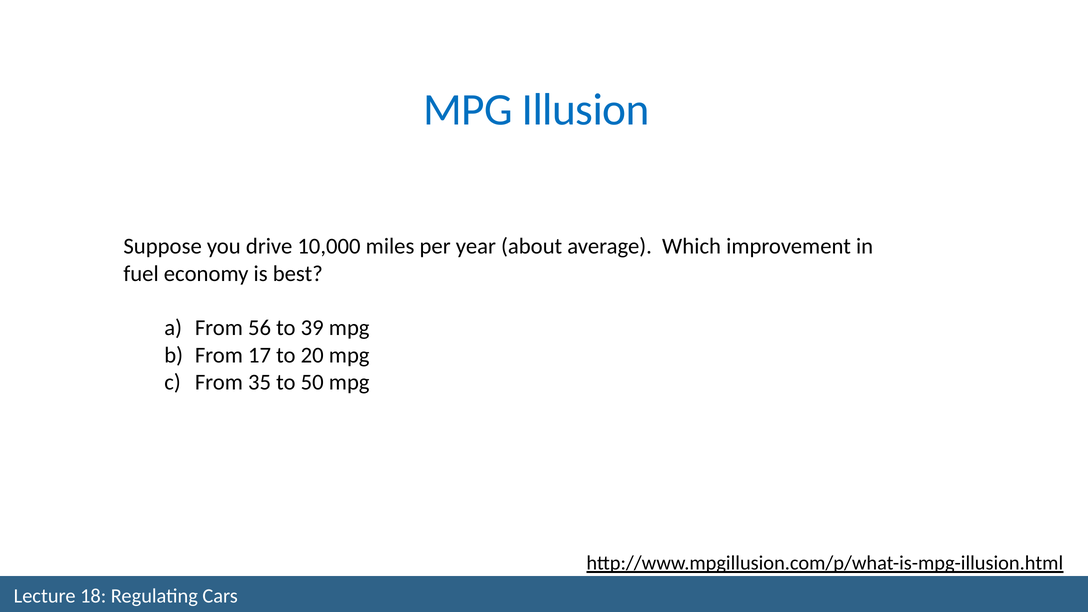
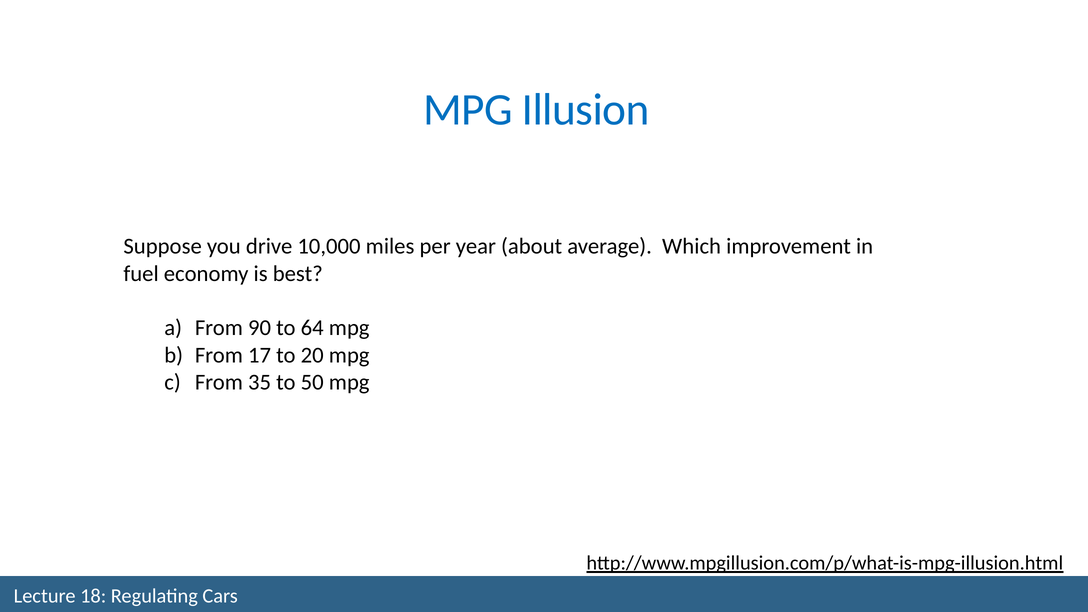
56: 56 -> 90
39: 39 -> 64
